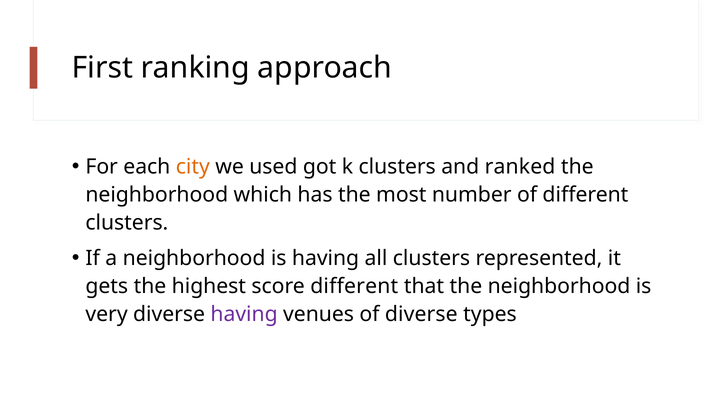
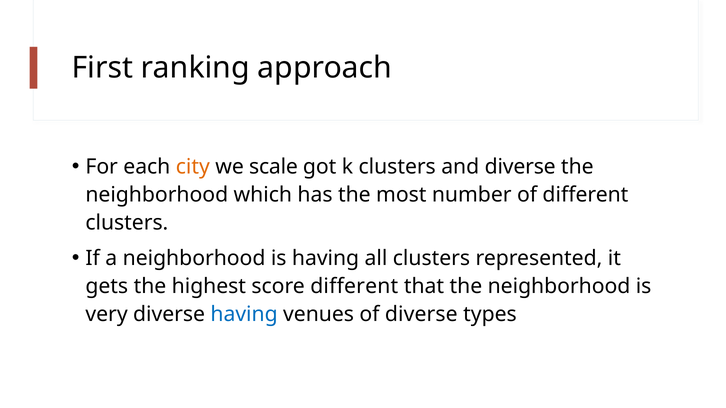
used: used -> scale
and ranked: ranked -> diverse
having at (244, 314) colour: purple -> blue
